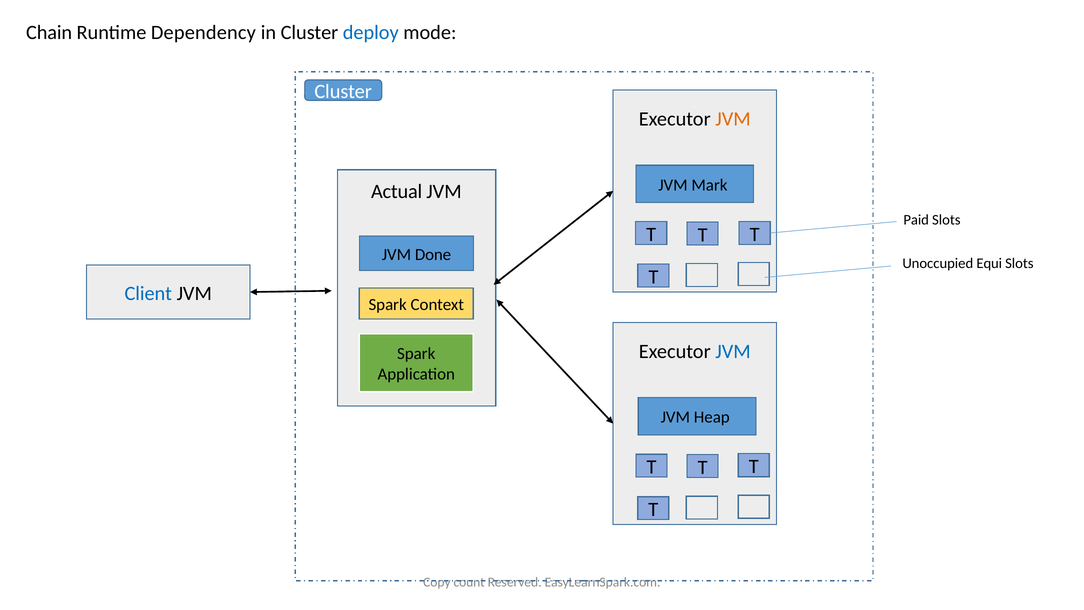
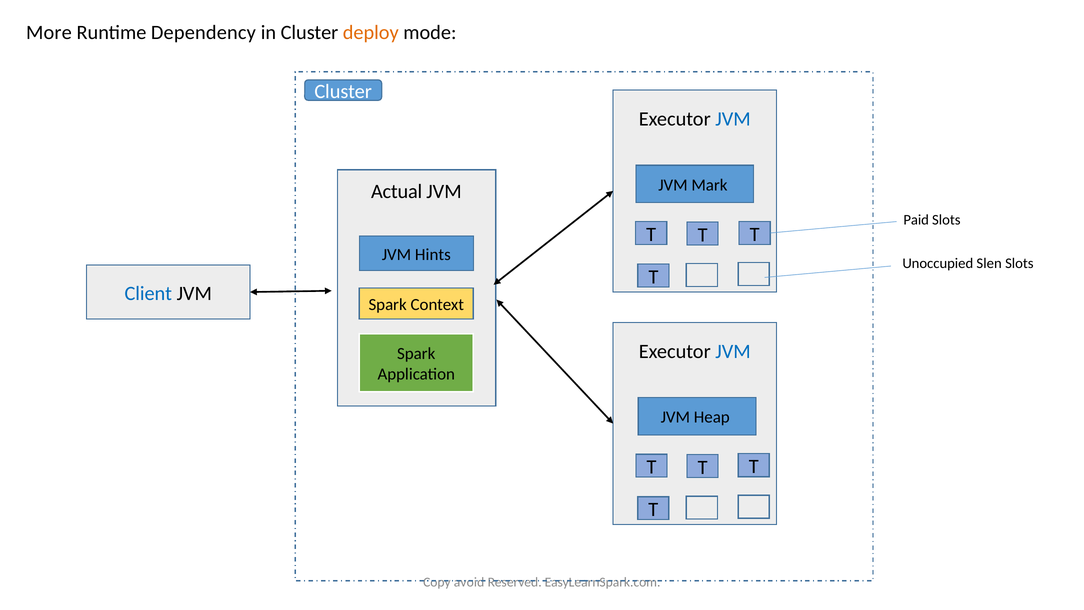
Chain: Chain -> More
deploy colour: blue -> orange
JVM at (733, 119) colour: orange -> blue
Done: Done -> Hints
Equi: Equi -> Slen
count: count -> avoid
